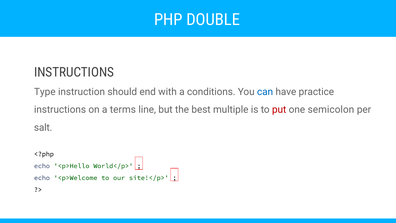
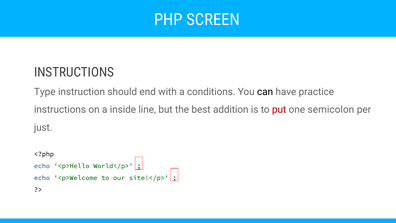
DOUBLE: DOUBLE -> SCREEN
can colour: blue -> black
terms: terms -> inside
multiple: multiple -> addition
salt: salt -> just
